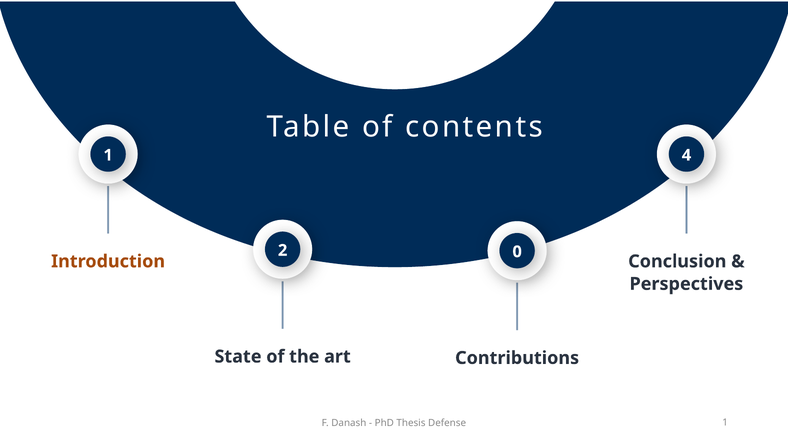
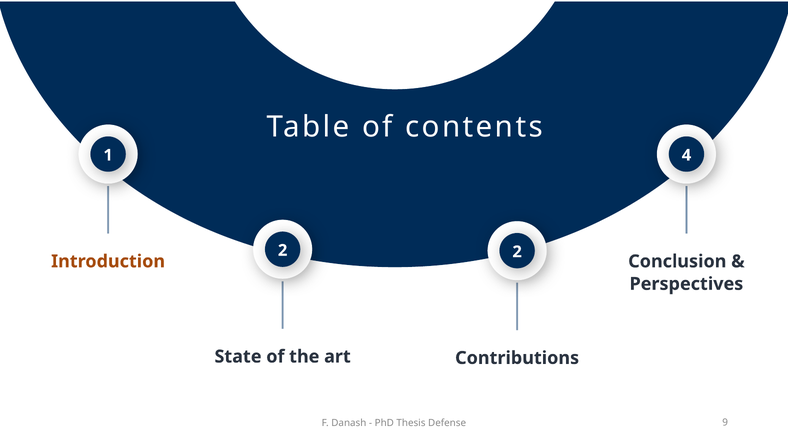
2 0: 0 -> 2
Defense 1: 1 -> 9
